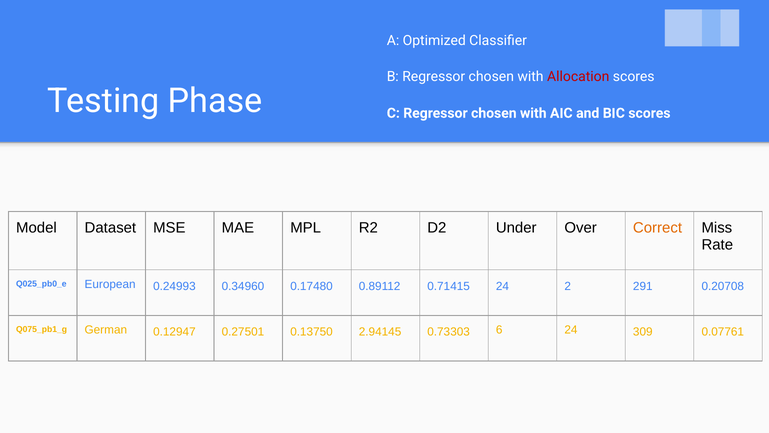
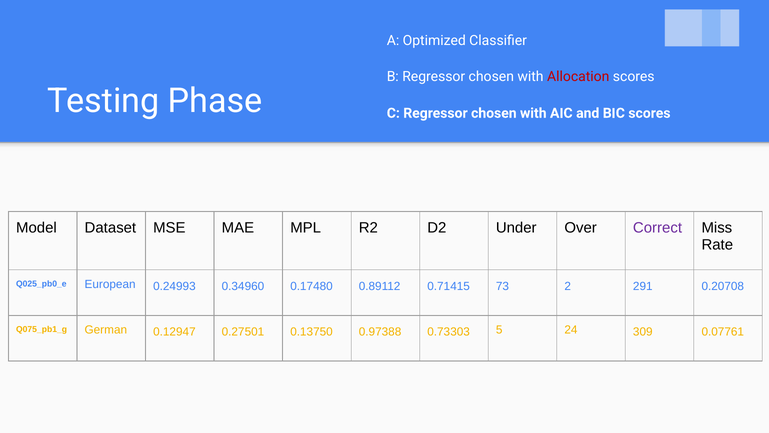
Correct colour: orange -> purple
0.71415 24: 24 -> 73
2.94145: 2.94145 -> 0.97388
6: 6 -> 5
